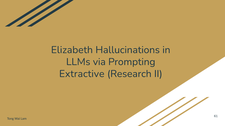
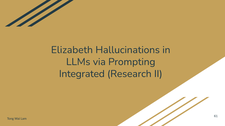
Extractive: Extractive -> Integrated
